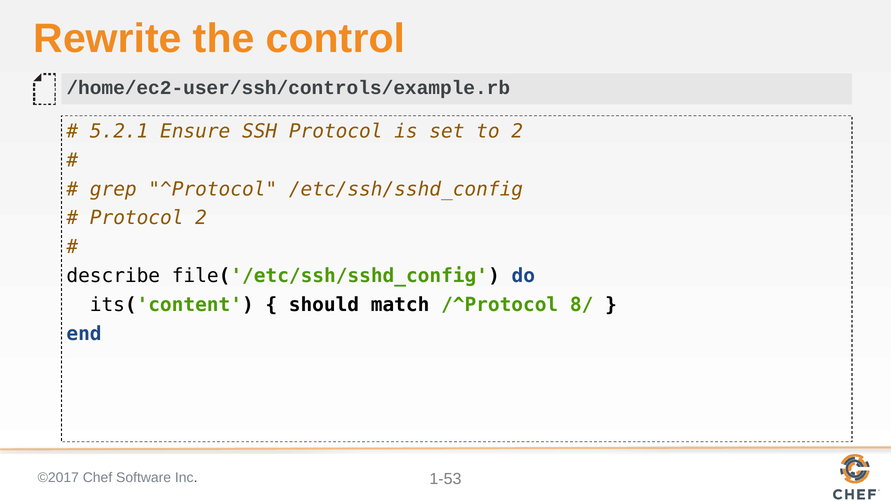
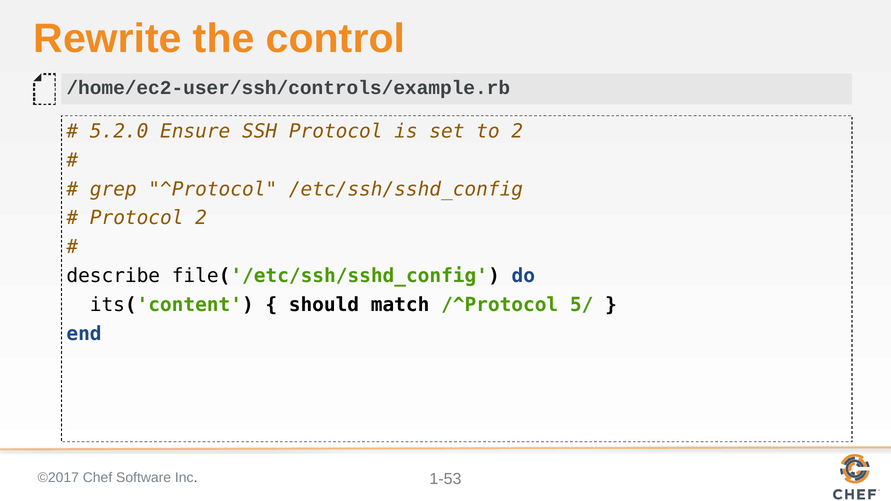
5.2.1: 5.2.1 -> 5.2.0
8/: 8/ -> 5/
